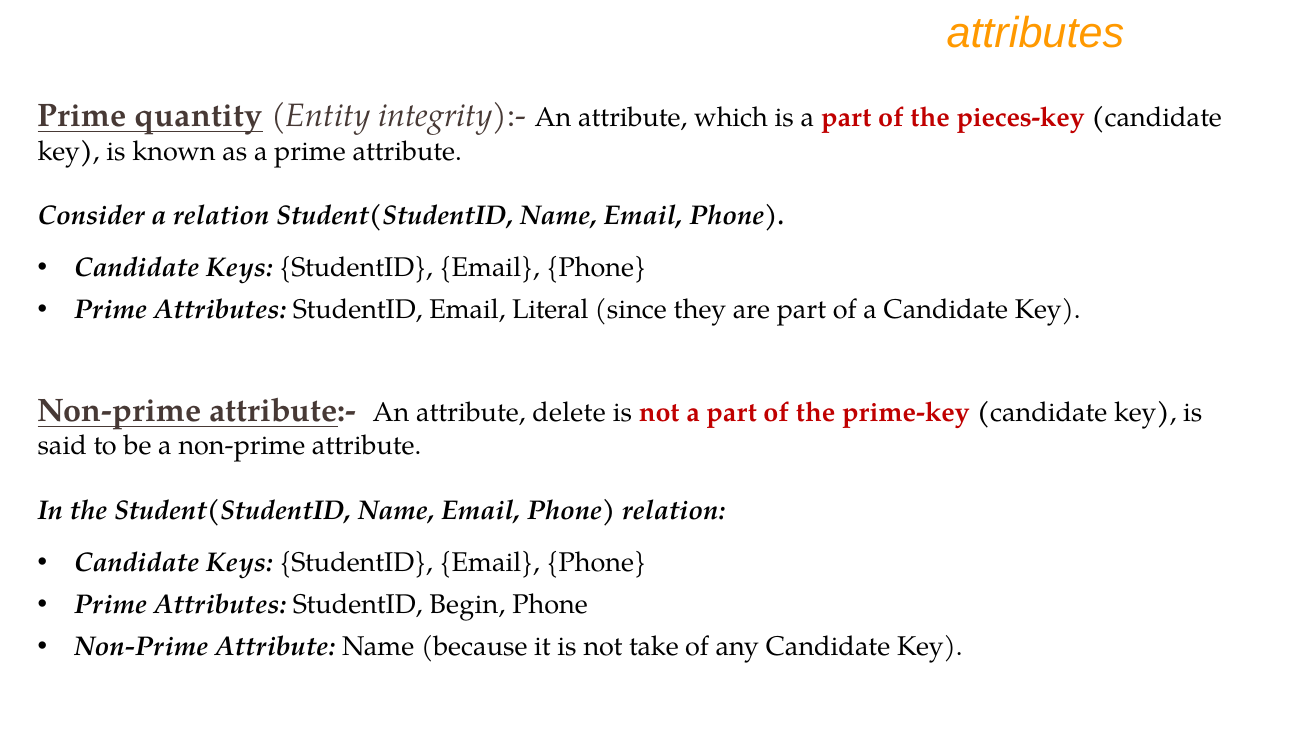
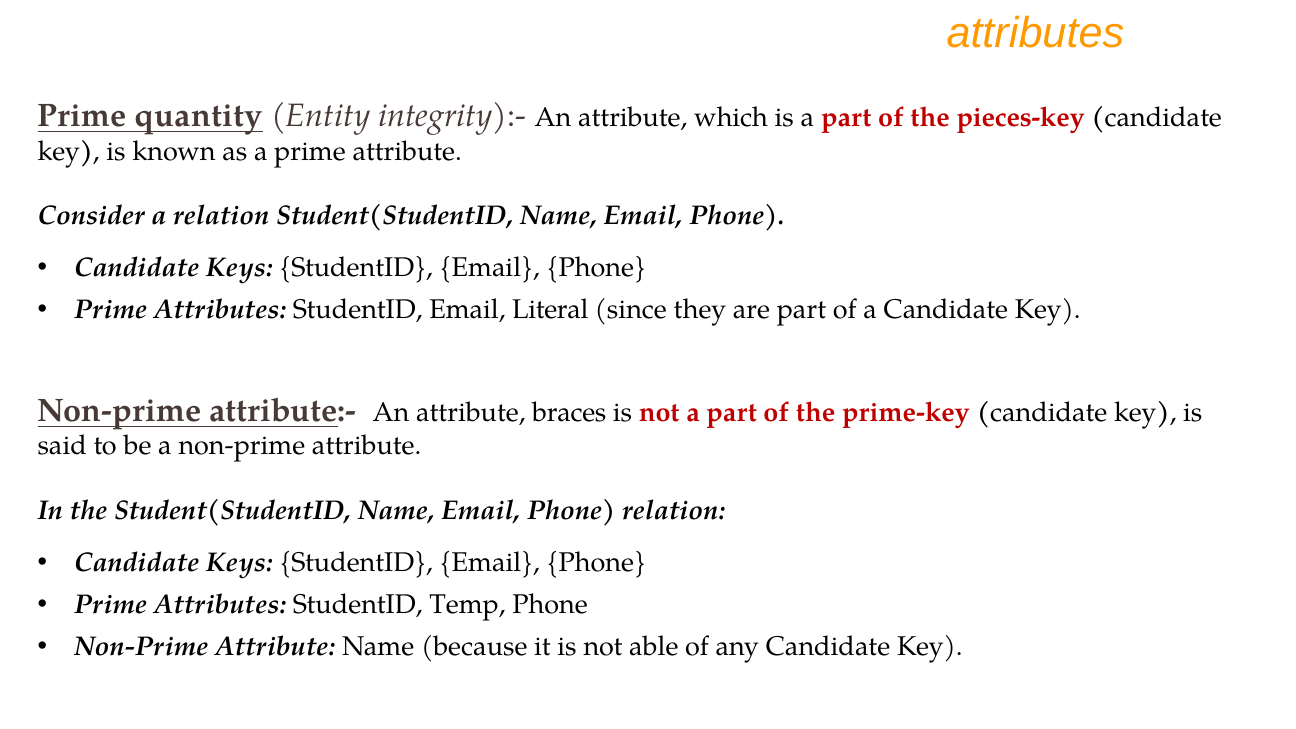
delete: delete -> braces
Begin: Begin -> Temp
take: take -> able
